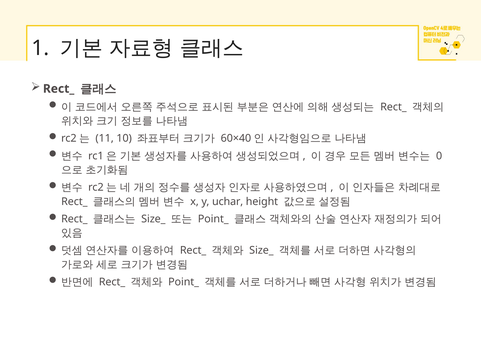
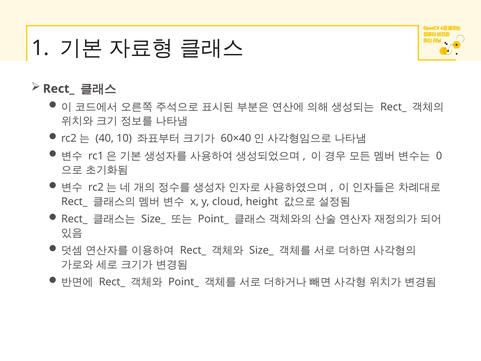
11: 11 -> 40
uchar: uchar -> cloud
